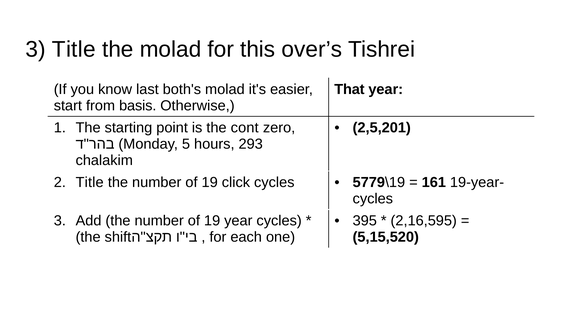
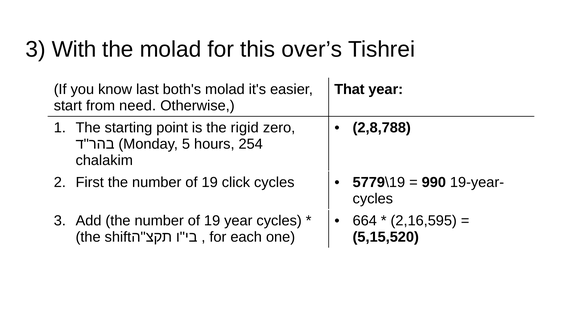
3 Title: Title -> With
basis: basis -> need
cont: cont -> rigid
2,5,201: 2,5,201 -> 2,8,788
293: 293 -> 254
Title at (90, 183): Title -> First
161: 161 -> 990
395: 395 -> 664
